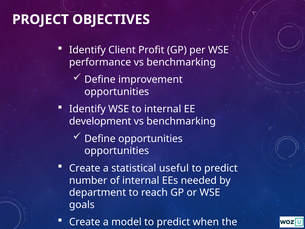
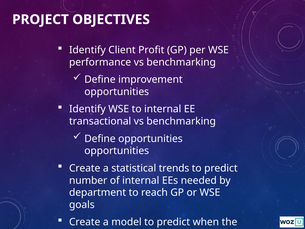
development: development -> transactional
useful: useful -> trends
